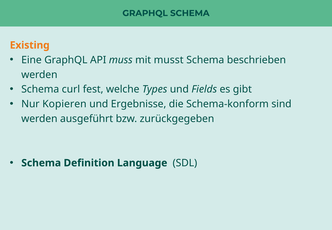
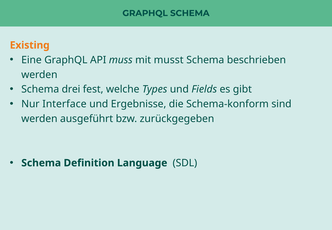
curl: curl -> drei
Kopieren: Kopieren -> Interface
